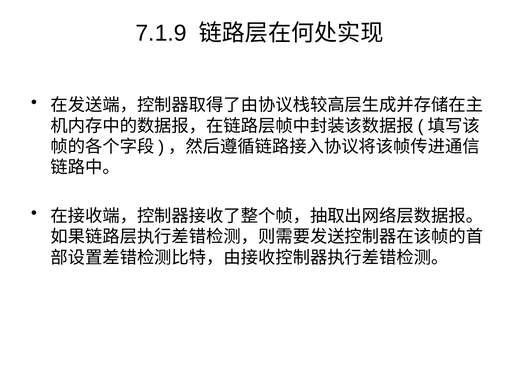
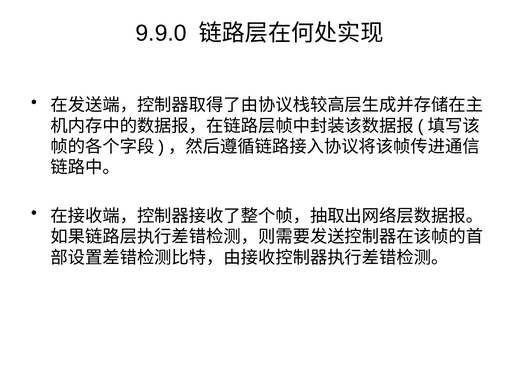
7.1.9: 7.1.9 -> 9.9.0
